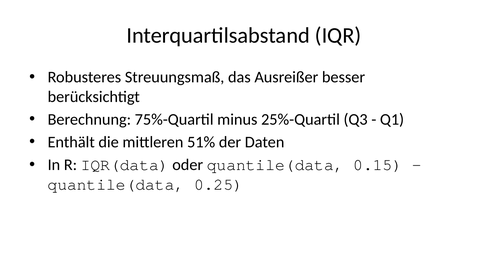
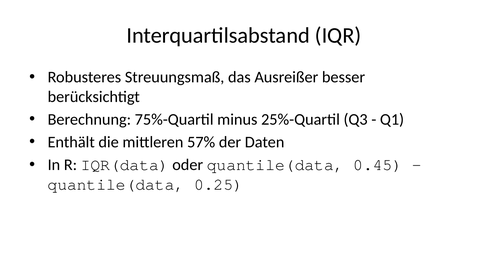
51%: 51% -> 57%
0.15: 0.15 -> 0.45
